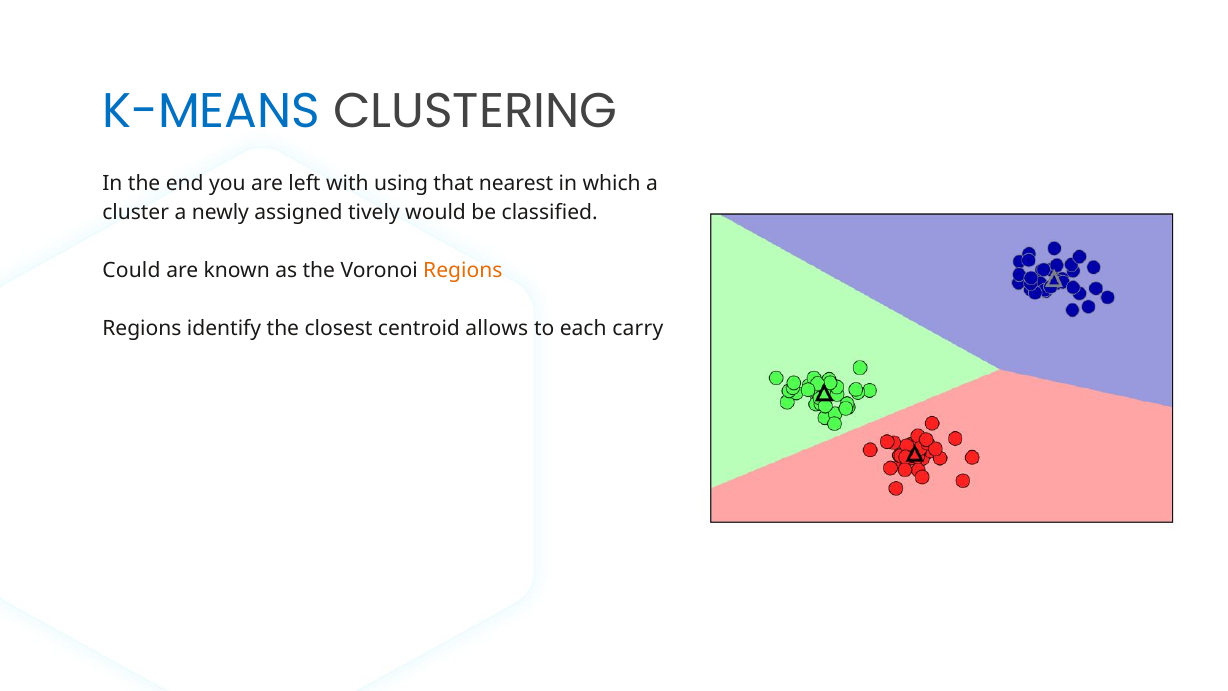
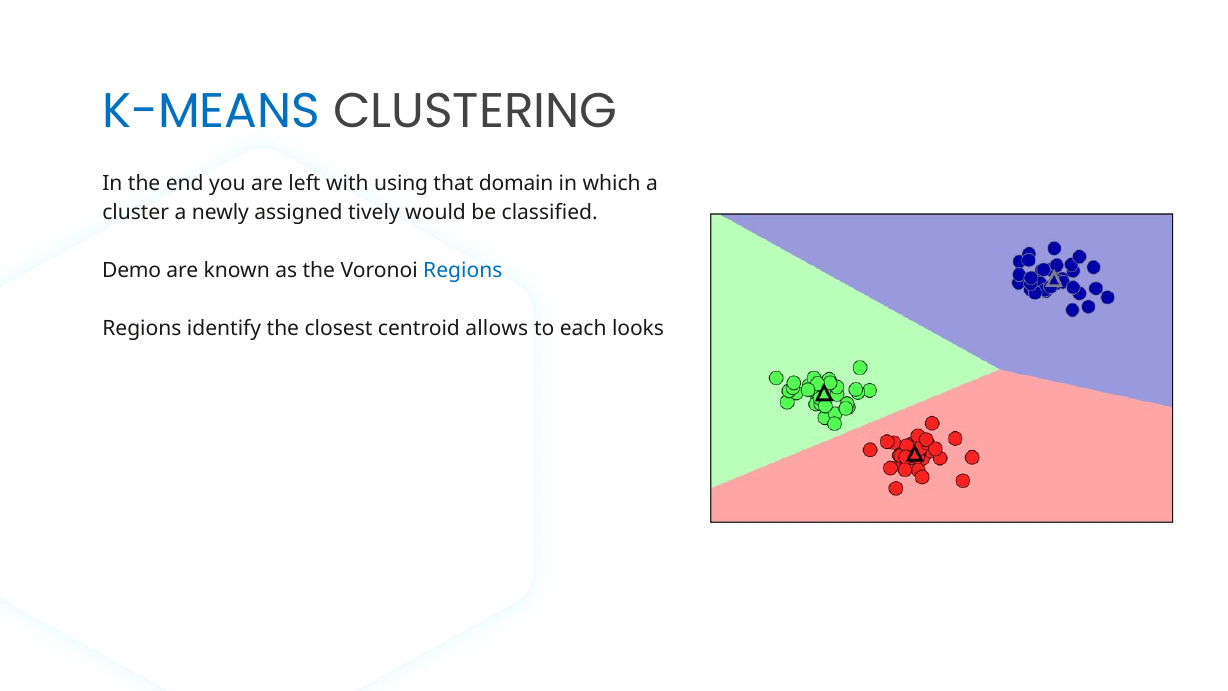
nearest: nearest -> domain
Could: Could -> Demo
Regions at (463, 270) colour: orange -> blue
carry: carry -> looks
